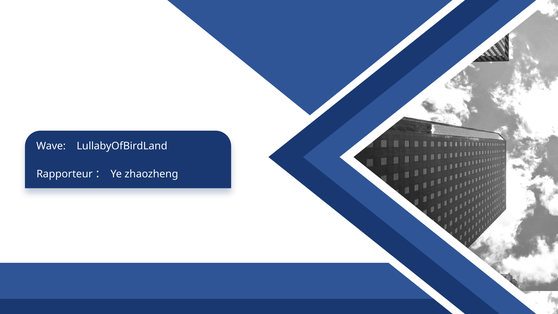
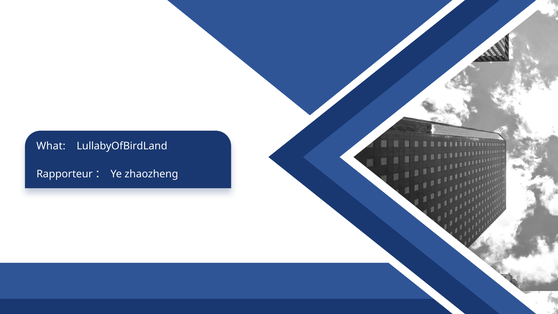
Wave: Wave -> What
